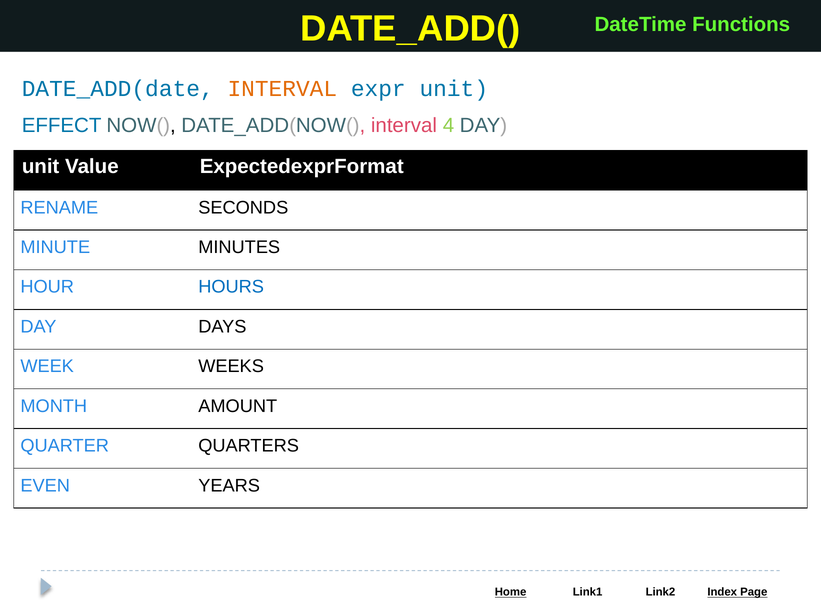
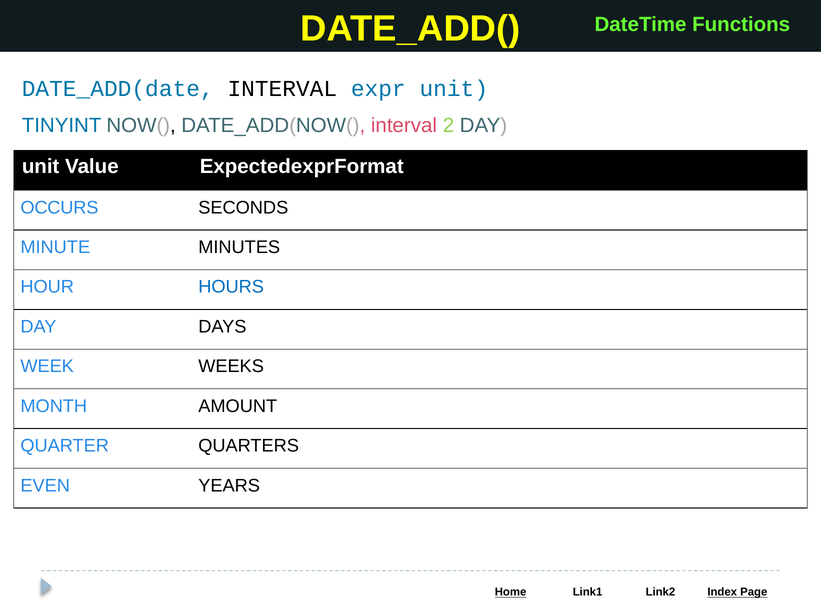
INTERVAL at (282, 89) colour: orange -> black
EFFECT: EFFECT -> TINYINT
4: 4 -> 2
RENAME: RENAME -> OCCURS
